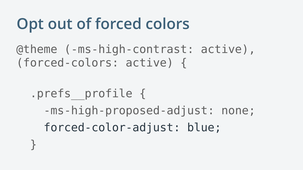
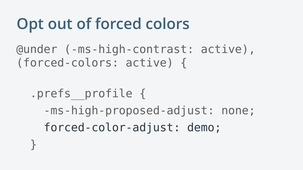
@theme: @theme -> @under
blue: blue -> demo
